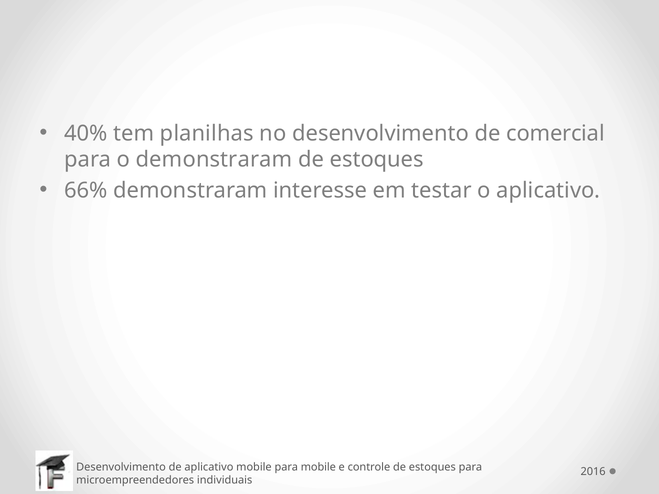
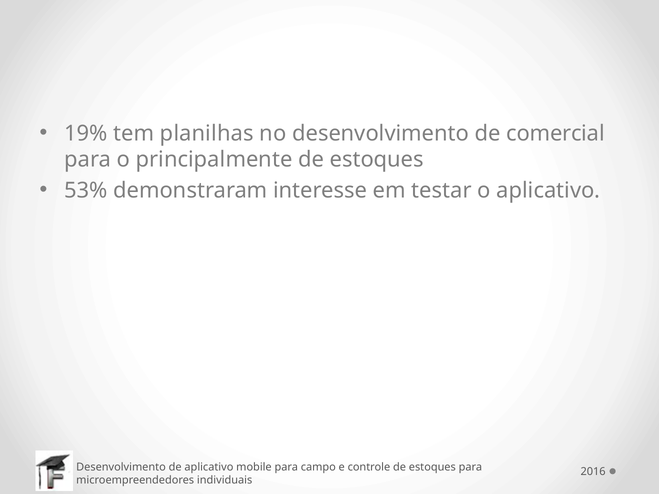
40%: 40% -> 19%
o demonstraram: demonstraram -> principalmente
66%: 66% -> 53%
para mobile: mobile -> campo
